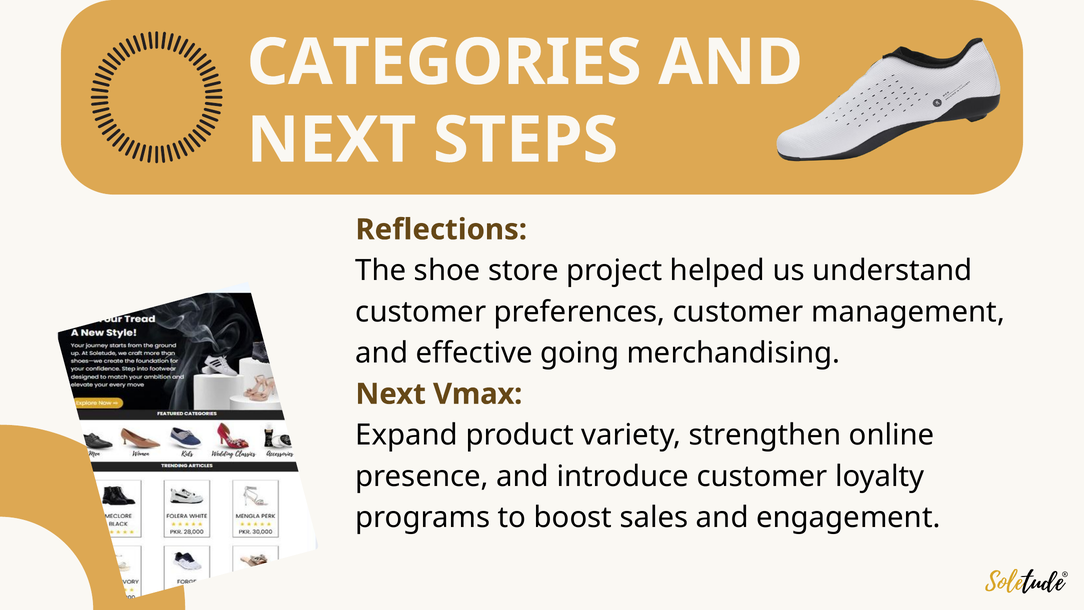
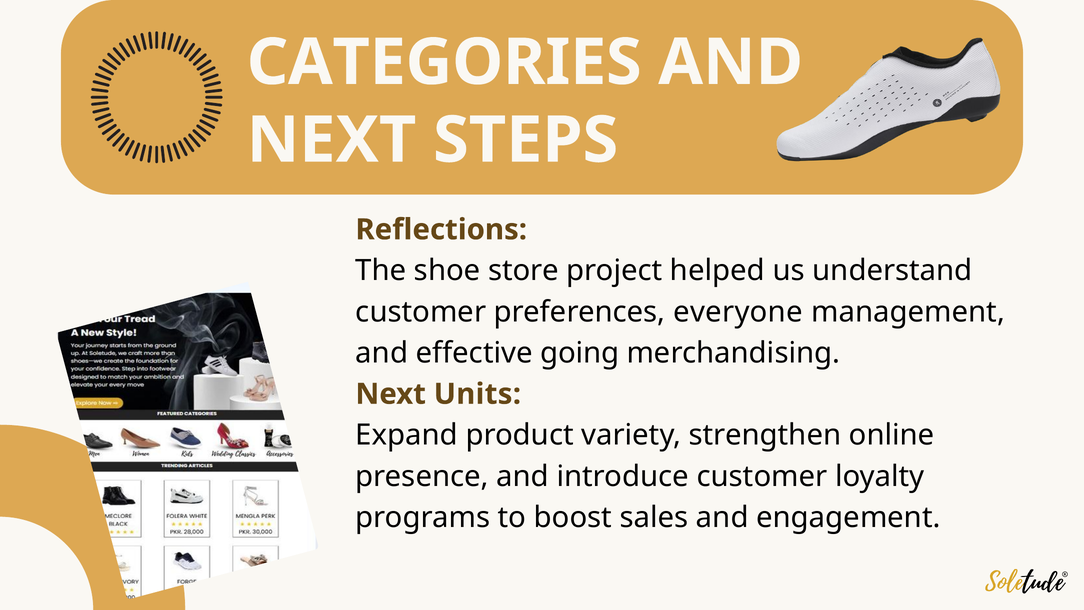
preferences customer: customer -> everyone
Vmax: Vmax -> Units
